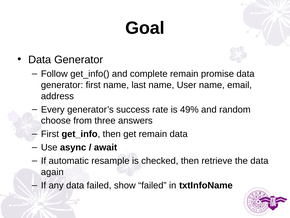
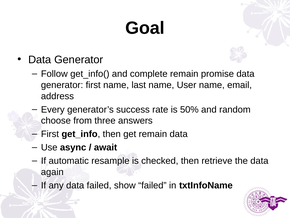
49%: 49% -> 50%
